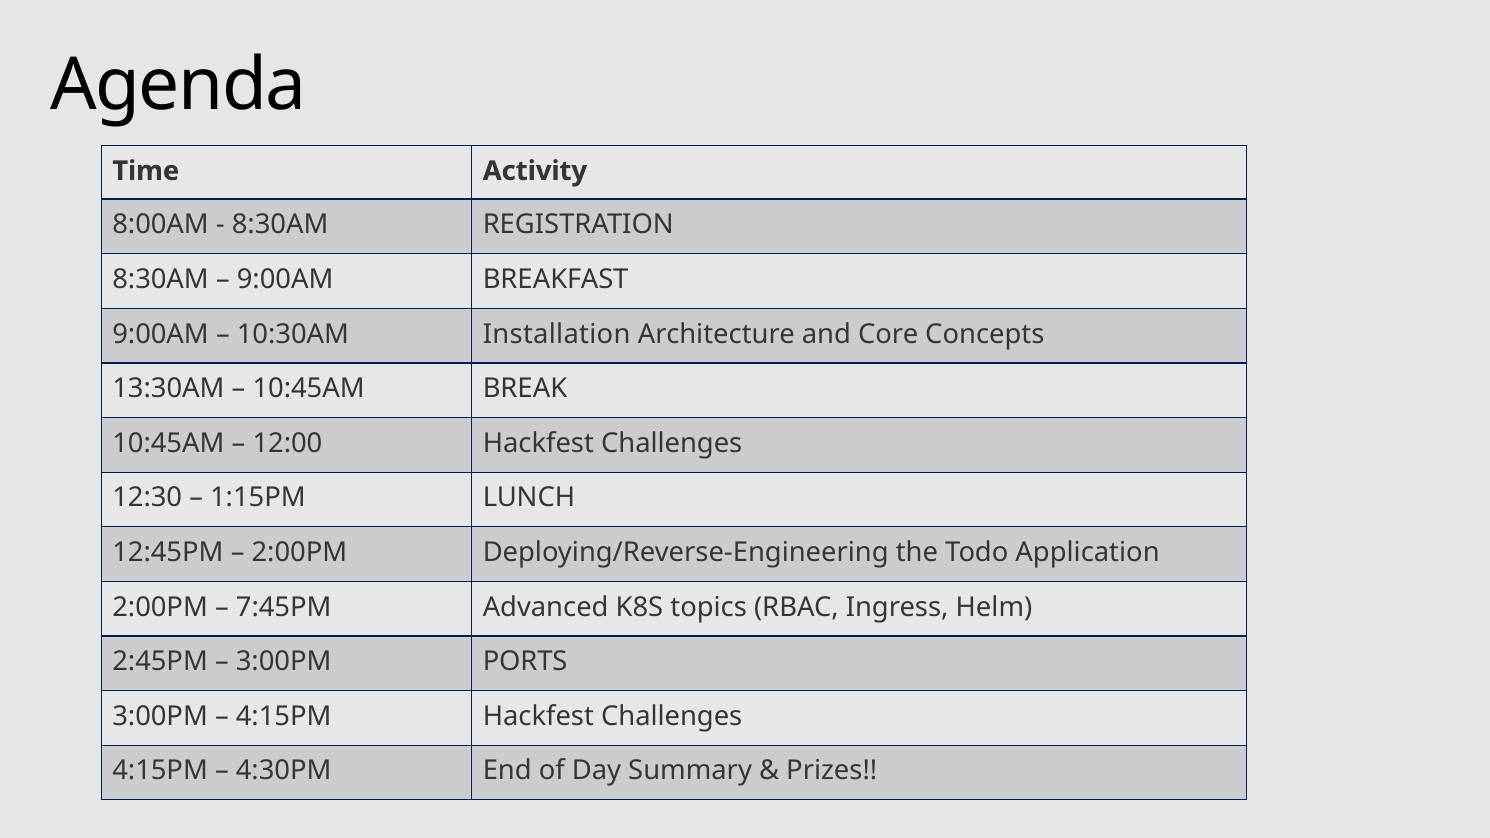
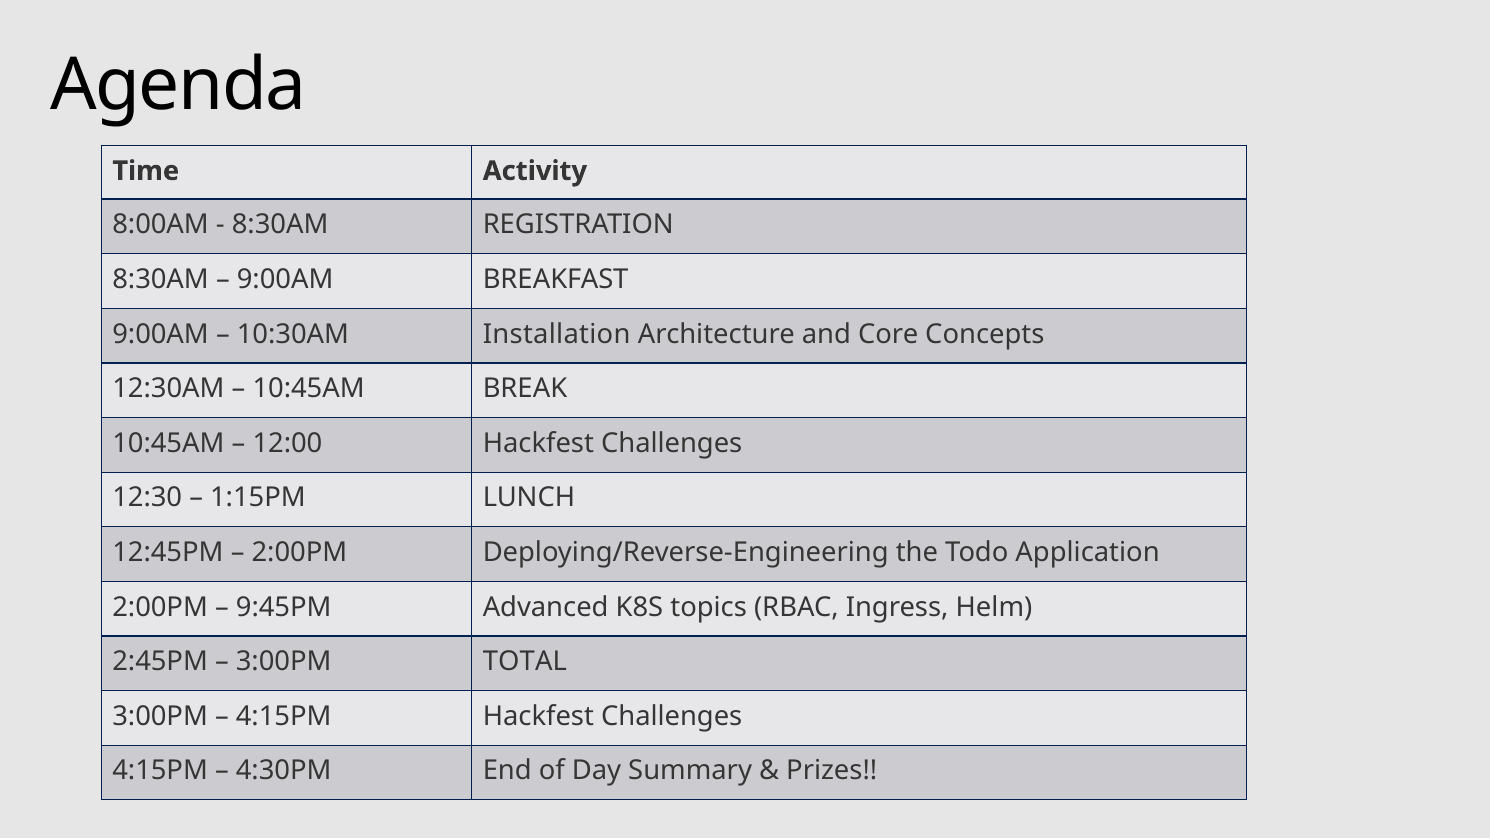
13:30AM: 13:30AM -> 12:30AM
7:45PM: 7:45PM -> 9:45PM
PORTS: PORTS -> TOTAL
